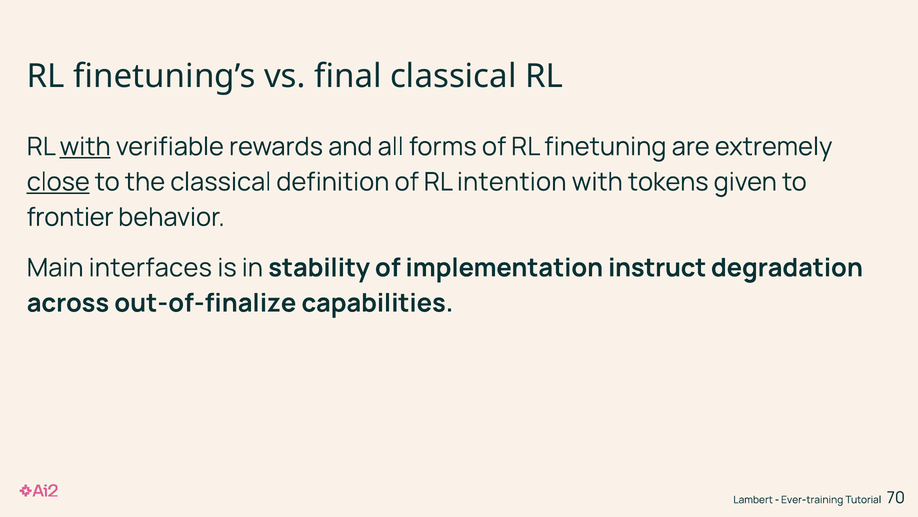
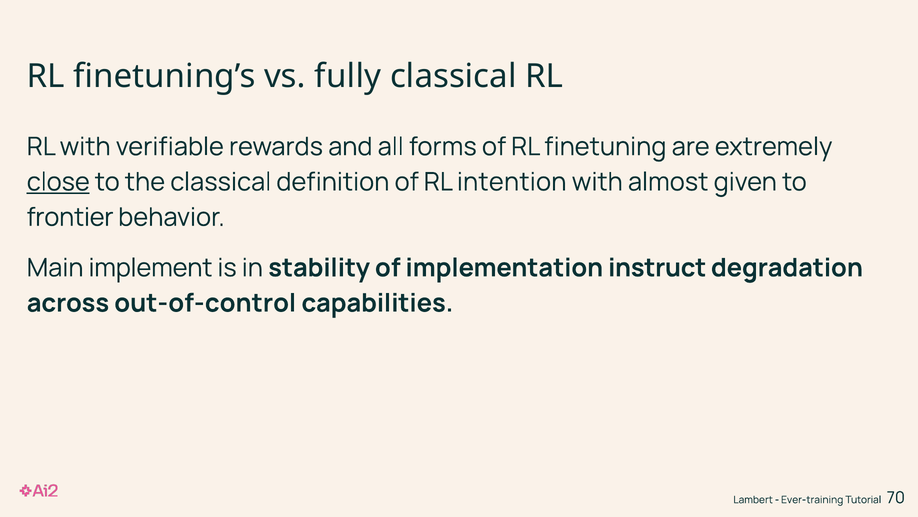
final: final -> fully
with at (85, 147) underline: present -> none
tokens: tokens -> almost
interfaces: interfaces -> implement
out-of-finalize: out-of-finalize -> out-of-control
